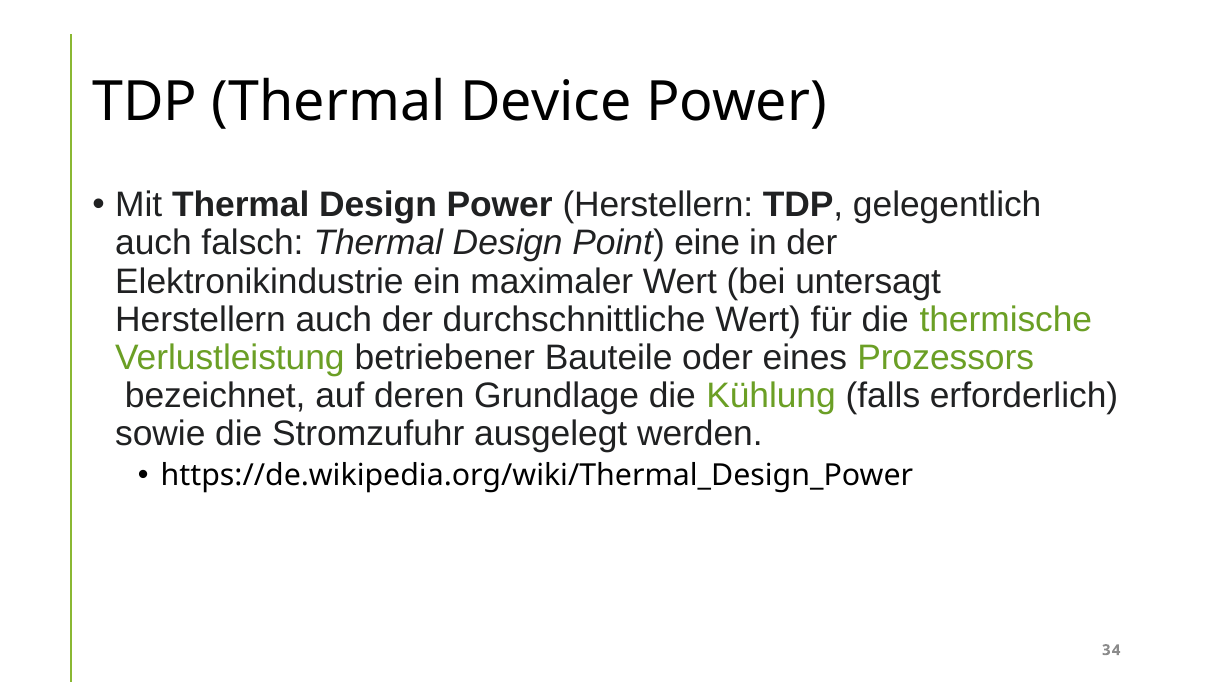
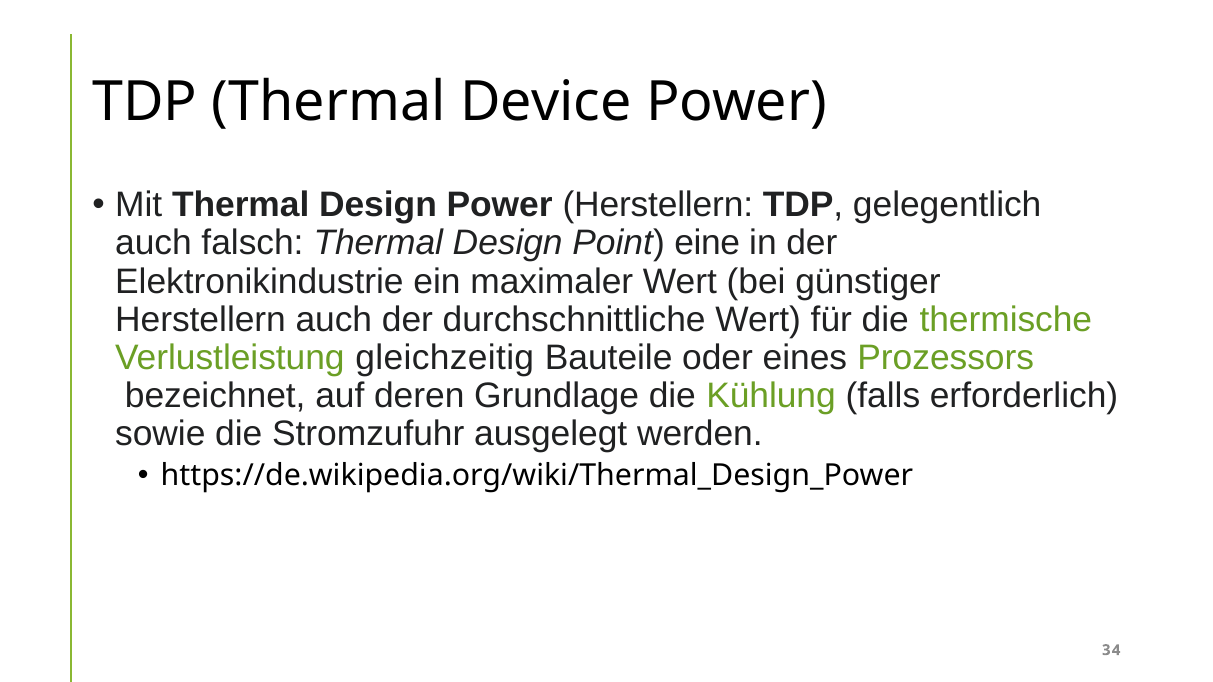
untersagt: untersagt -> günstiger
betriebener: betriebener -> gleichzeitig
